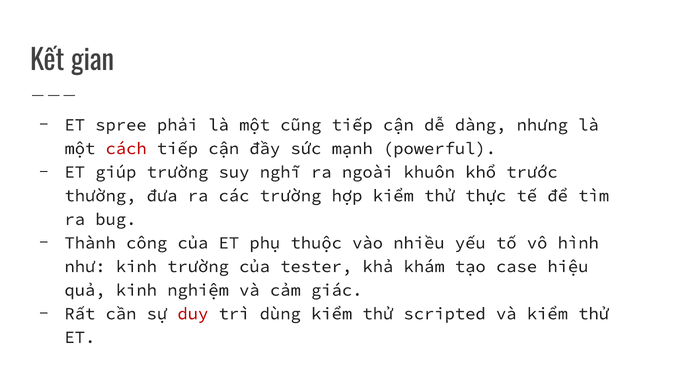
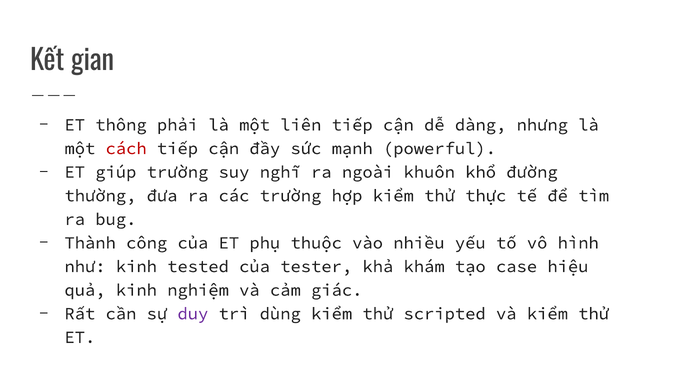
spree: spree -> thông
cũng: cũng -> liên
trước: trước -> đường
kinh trường: trường -> tested
duy colour: red -> purple
